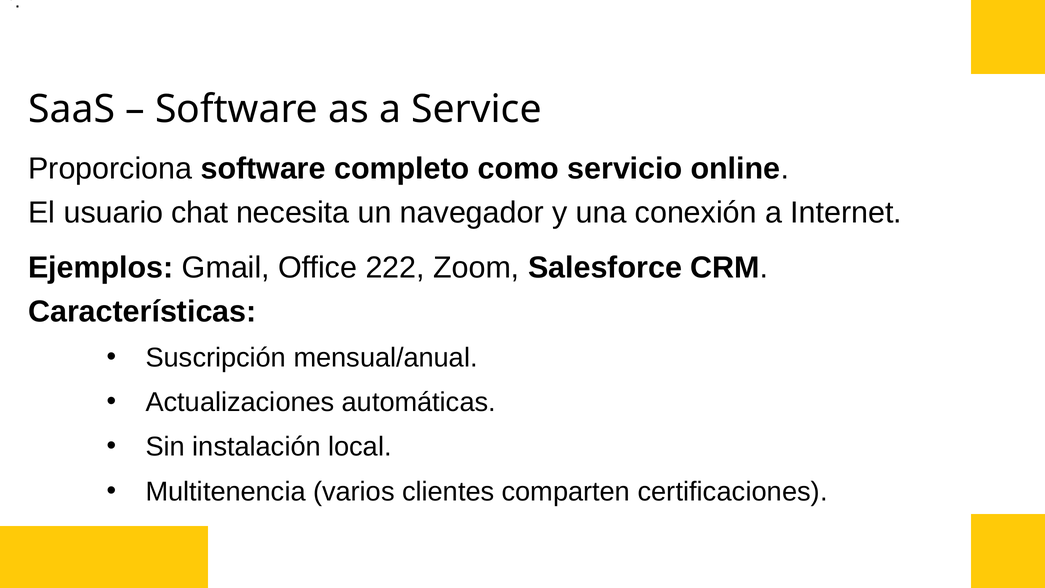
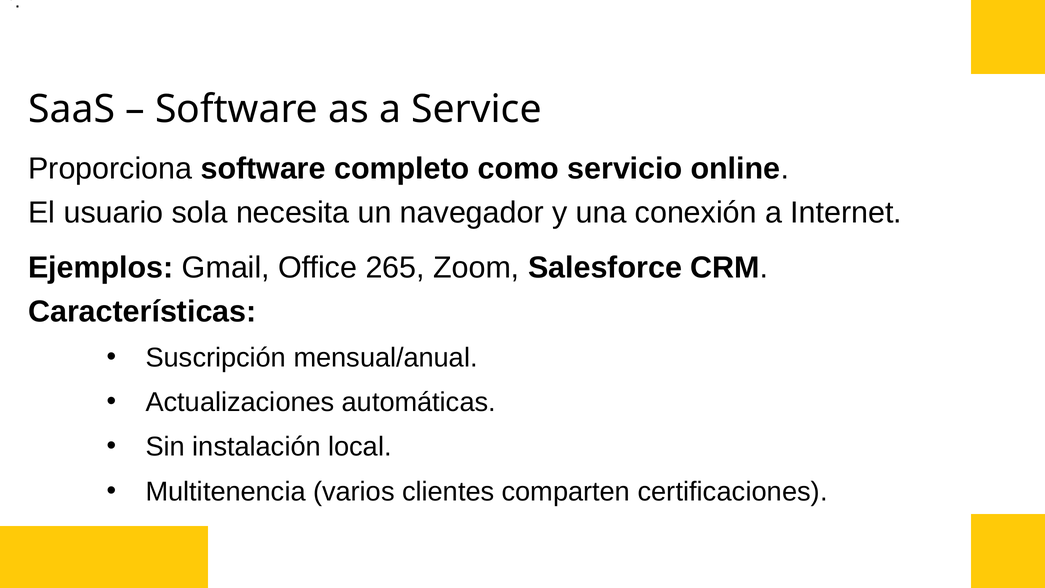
chat: chat -> sola
222: 222 -> 265
